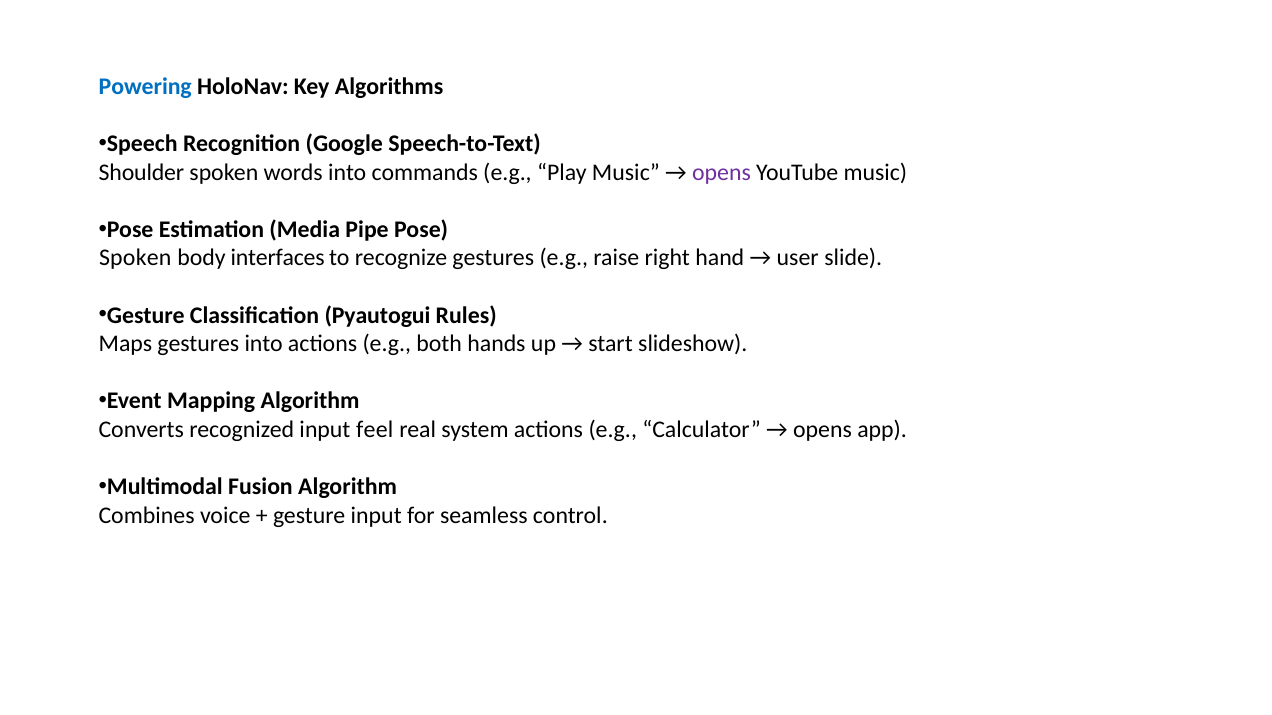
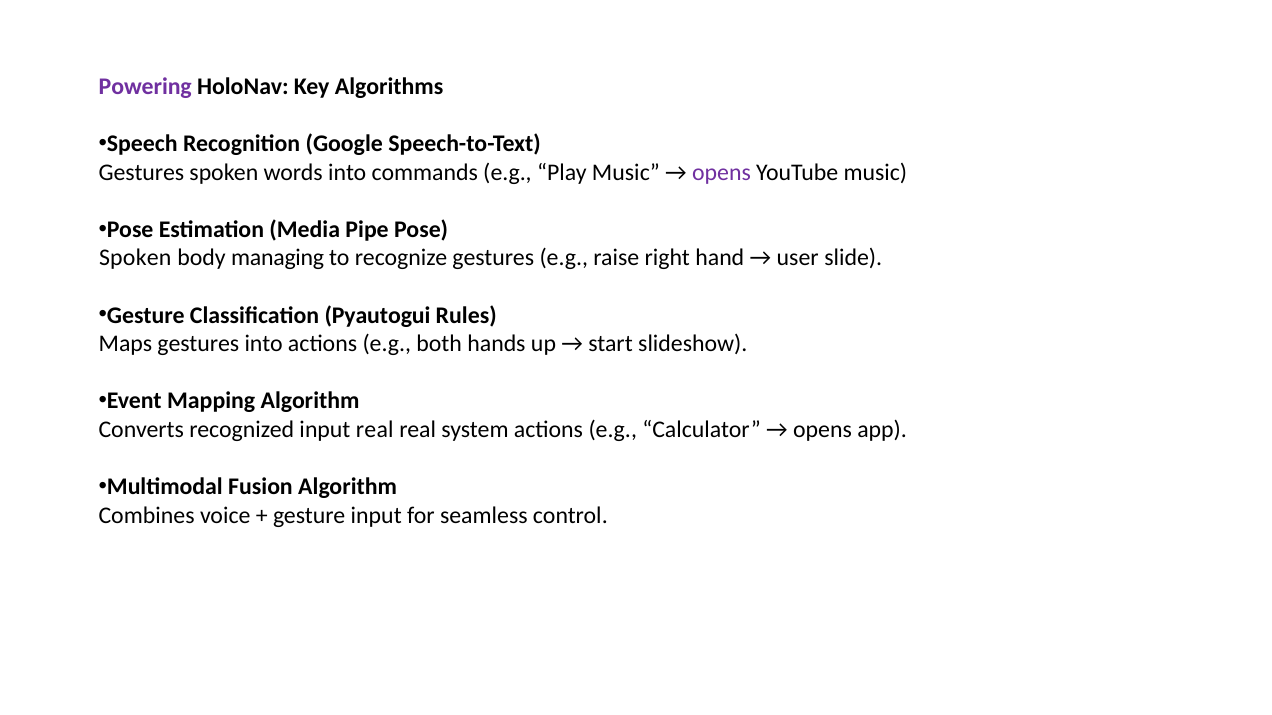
Powering colour: blue -> purple
Shoulder at (141, 172): Shoulder -> Gestures
interfaces: interfaces -> managing
input feel: feel -> real
